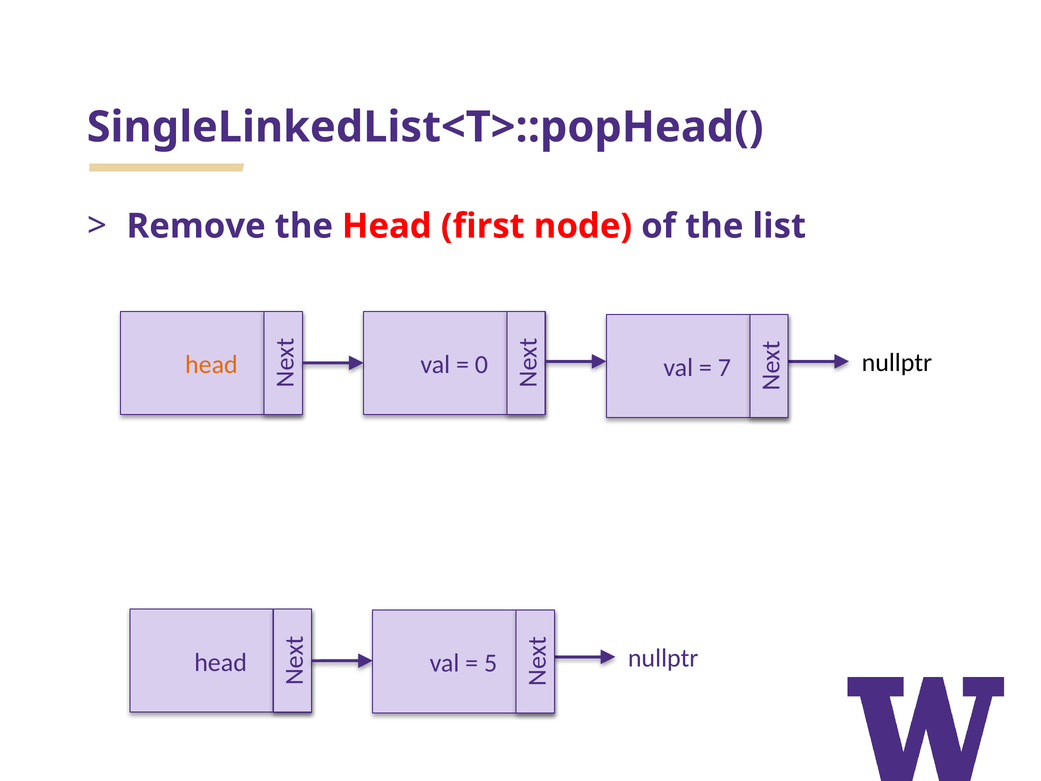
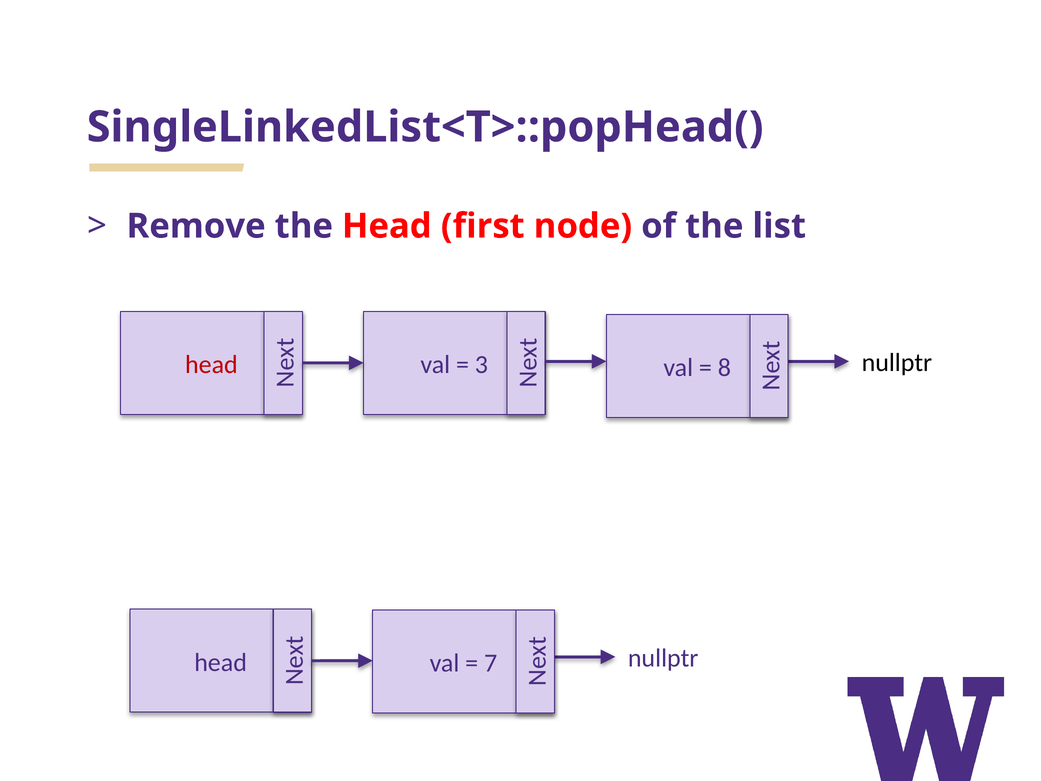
head at (211, 365) colour: orange -> red
0: 0 -> 3
7: 7 -> 8
5: 5 -> 7
